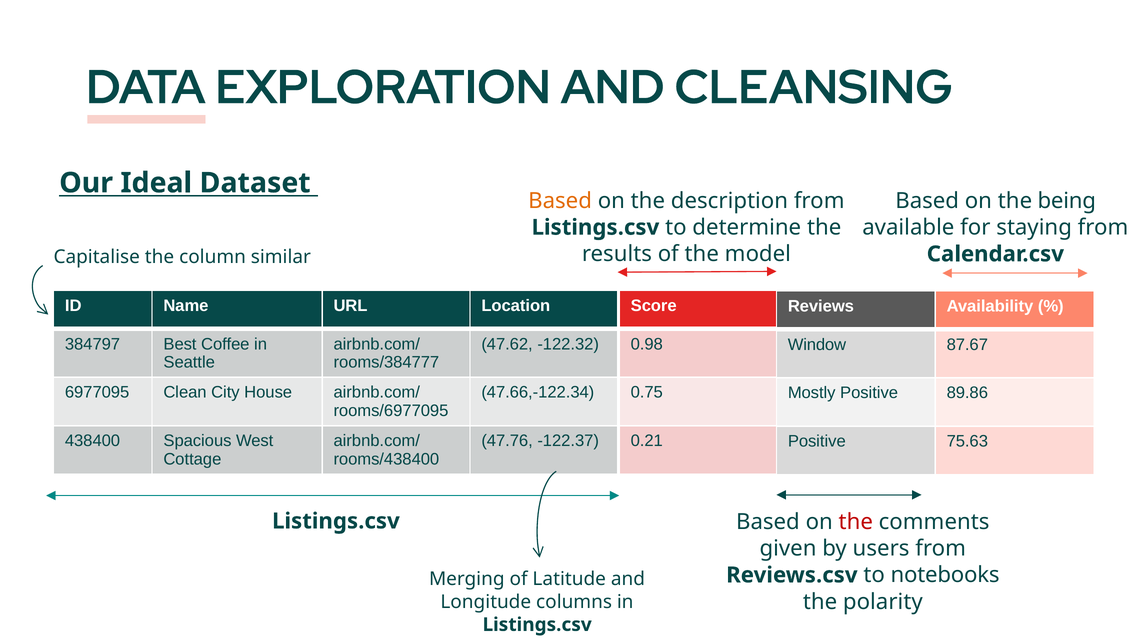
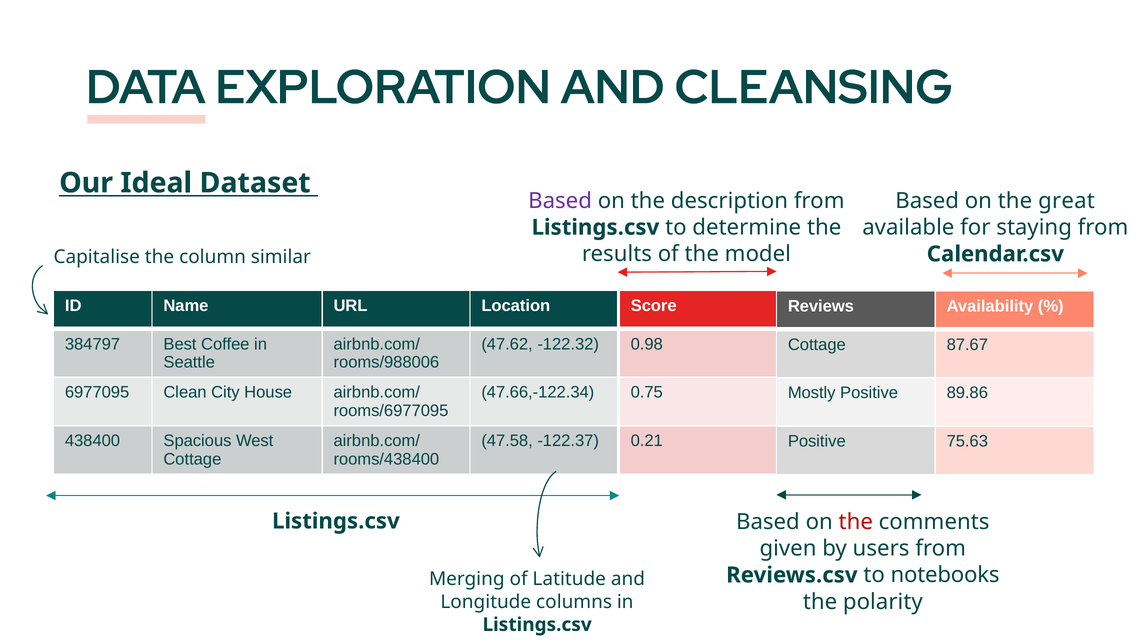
Based at (560, 201) colour: orange -> purple
being: being -> great
Window at (817, 345): Window -> Cottage
rooms/384777: rooms/384777 -> rooms/988006
47.76: 47.76 -> 47.58
